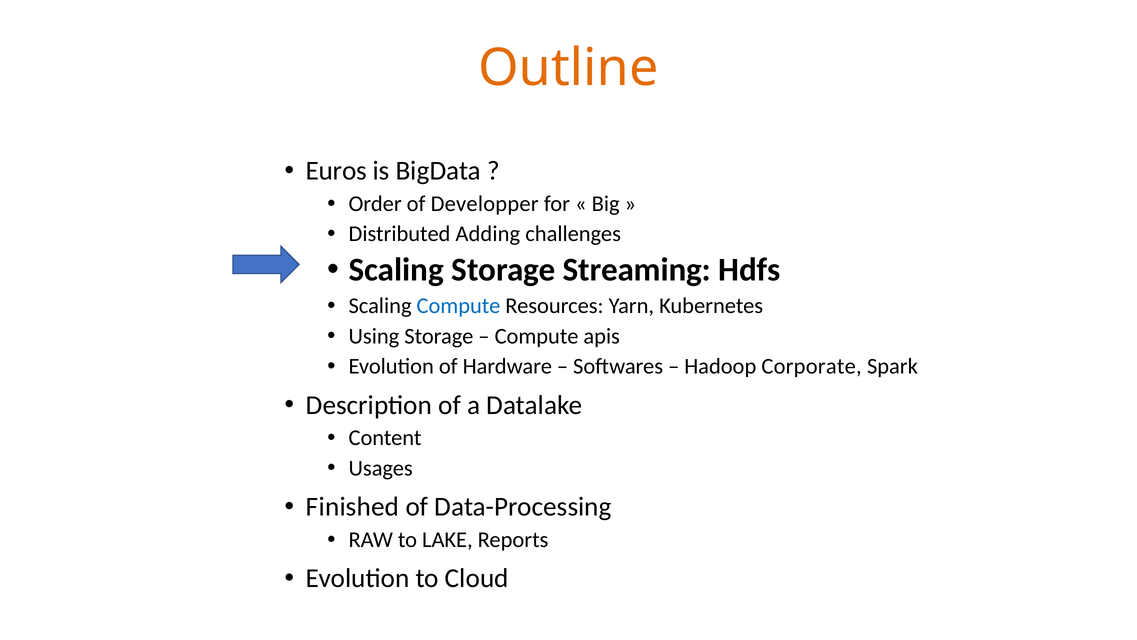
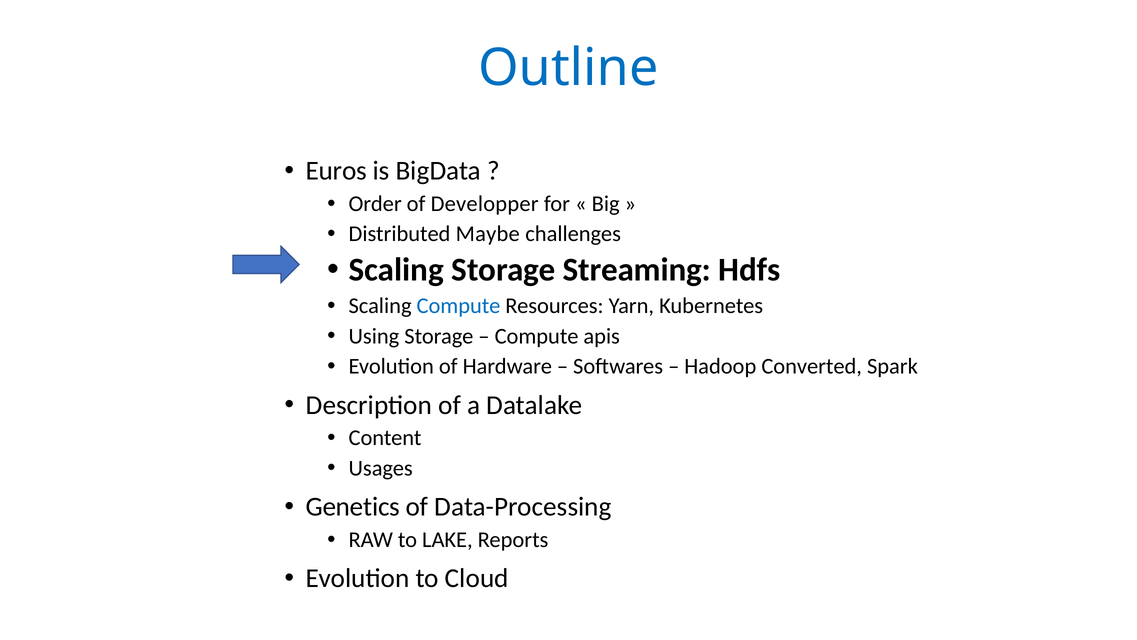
Outline colour: orange -> blue
Adding: Adding -> Maybe
Corporate: Corporate -> Converted
Finished: Finished -> Genetics
